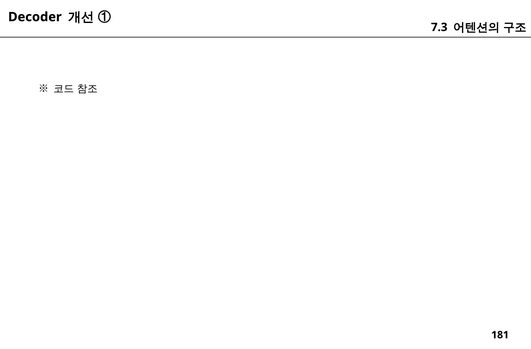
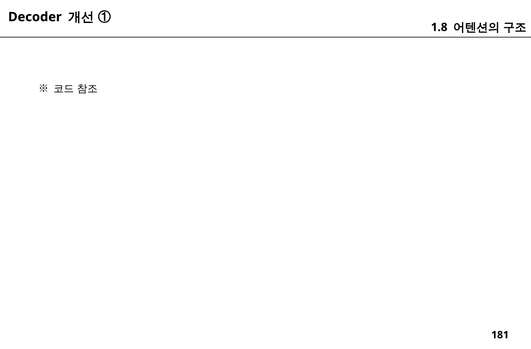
7.3: 7.3 -> 1.8
